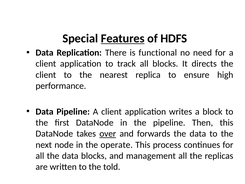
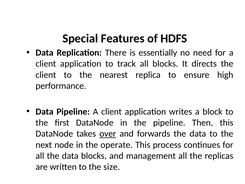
Features underline: present -> none
functional: functional -> essentially
told: told -> size
